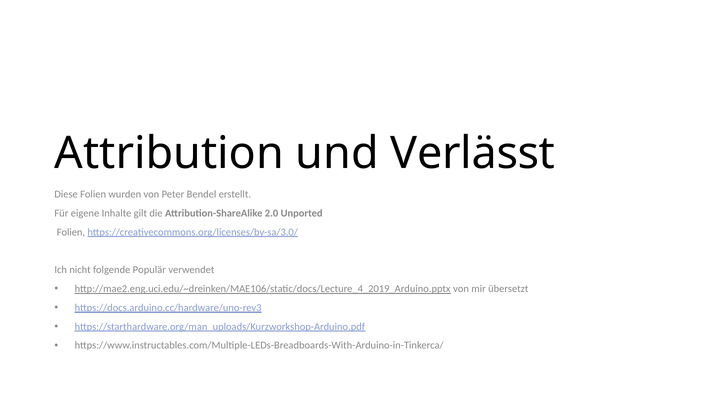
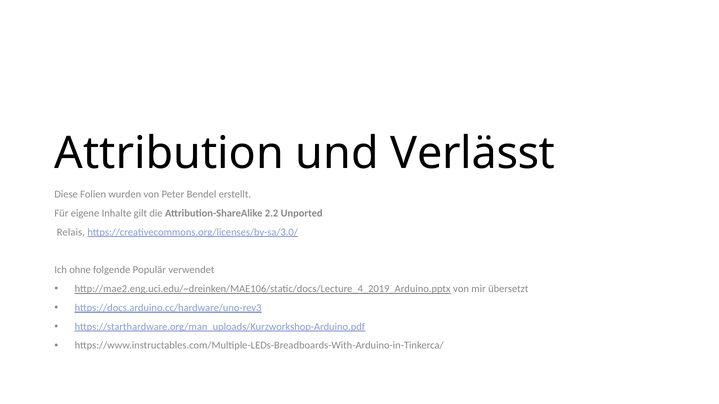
2.0: 2.0 -> 2.2
Folien at (71, 232): Folien -> Relais
nicht: nicht -> ohne
